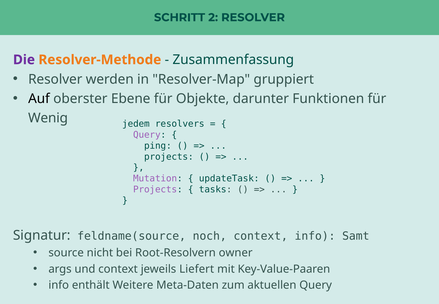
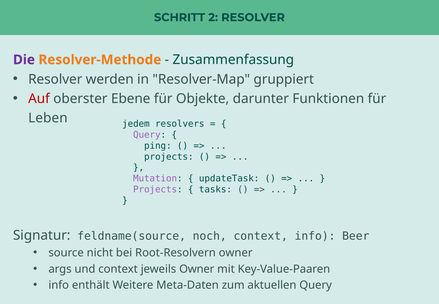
Auf colour: black -> red
Wenig: Wenig -> Leben
Samt: Samt -> Beer
jeweils Liefert: Liefert -> Owner
